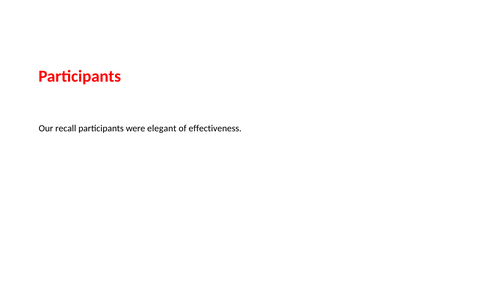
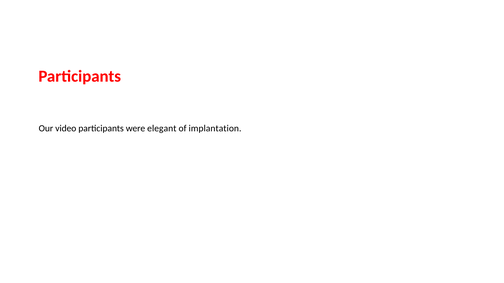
recall: recall -> video
effectiveness: effectiveness -> implantation
